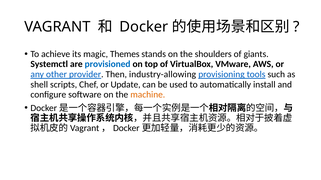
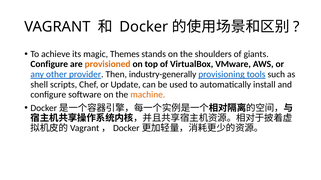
Systemctl at (49, 64): Systemctl -> Configure
provisioned colour: blue -> orange
industry-allowing: industry-allowing -> industry-generally
